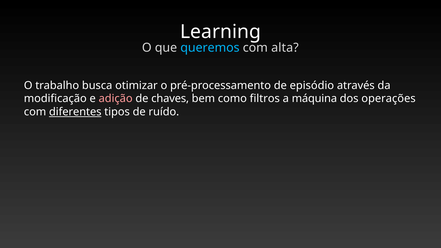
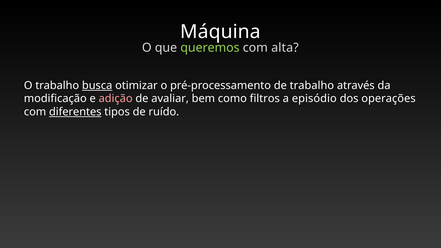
Learning: Learning -> Máquina
queremos colour: light blue -> light green
busca underline: none -> present
de episódio: episódio -> trabalho
chaves: chaves -> avaliar
máquina: máquina -> episódio
